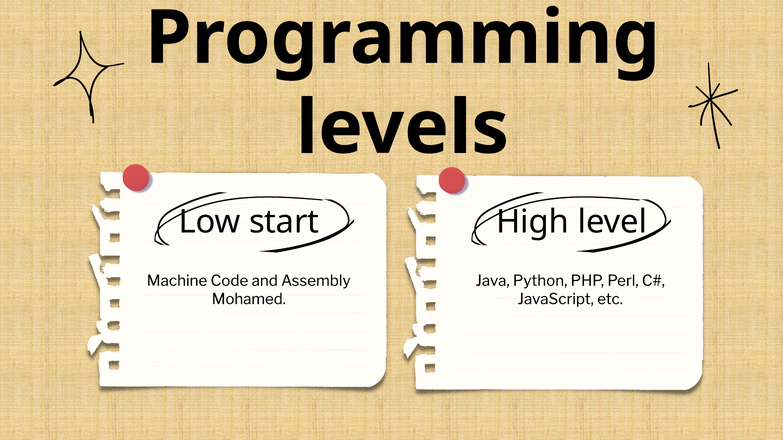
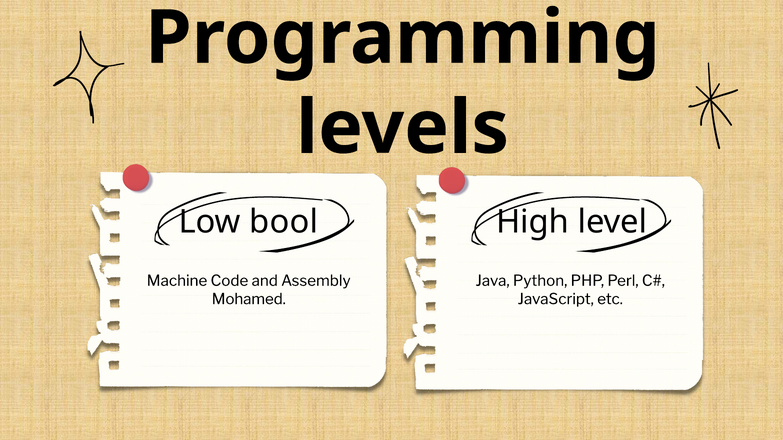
start: start -> bool
